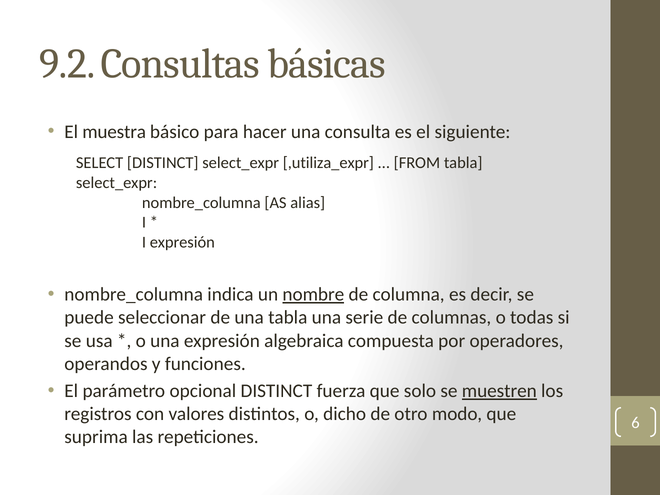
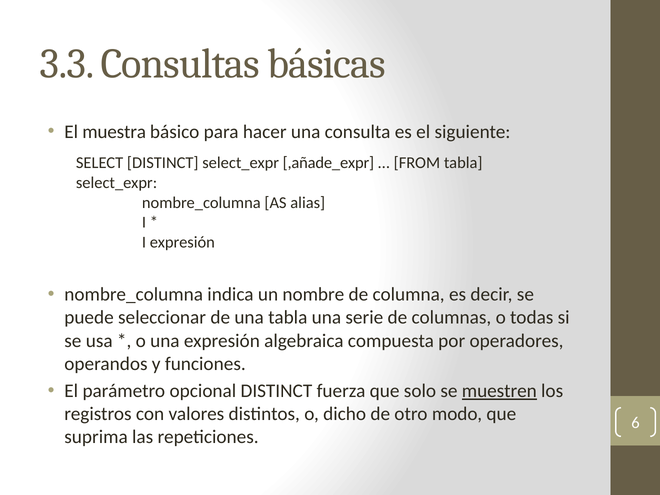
9.2: 9.2 -> 3.3
,utiliza_expr: ,utiliza_expr -> ,añade_expr
nombre underline: present -> none
